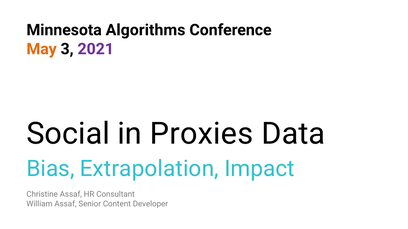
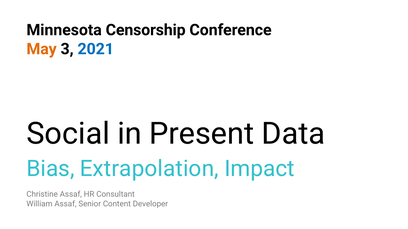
Algorithms: Algorithms -> Censorship
2021 colour: purple -> blue
Proxies: Proxies -> Present
